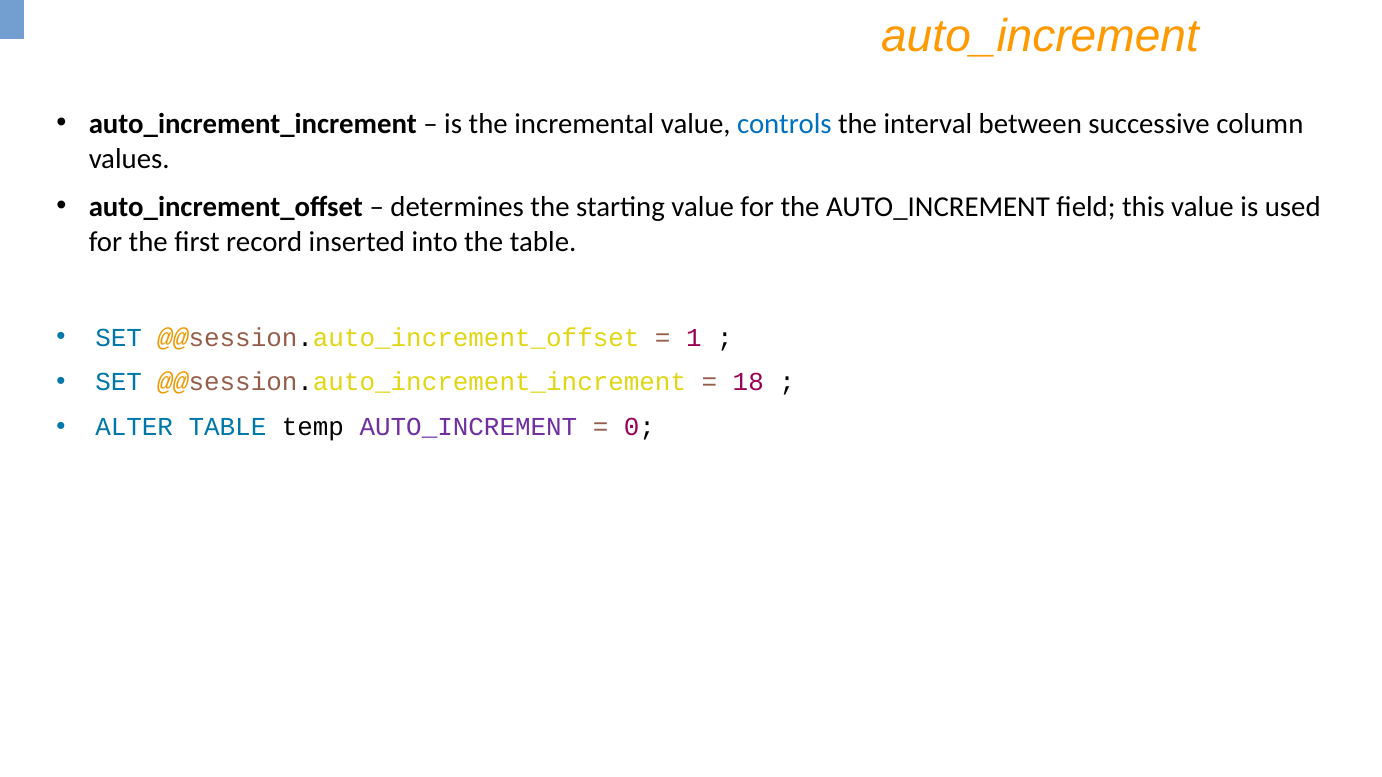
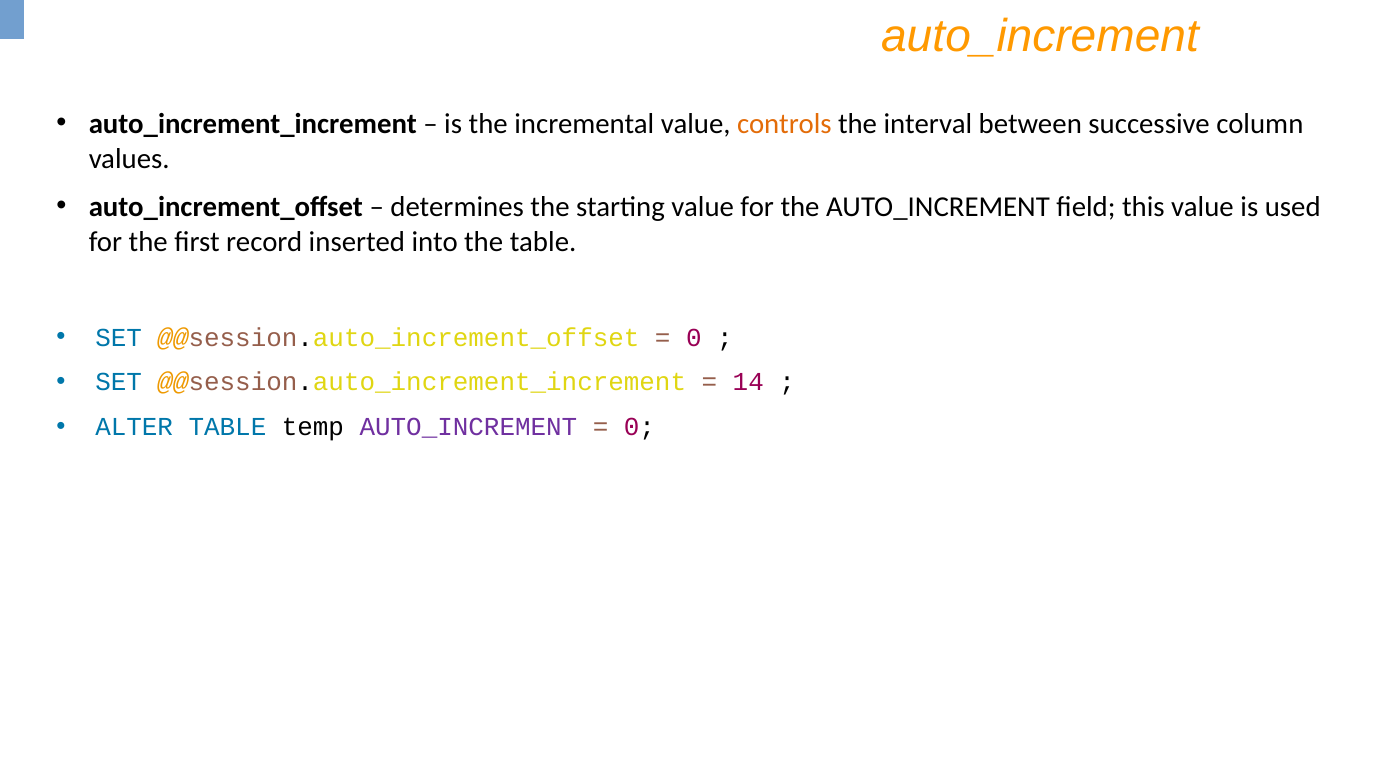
controls colour: blue -> orange
1 at (694, 338): 1 -> 0
18: 18 -> 14
